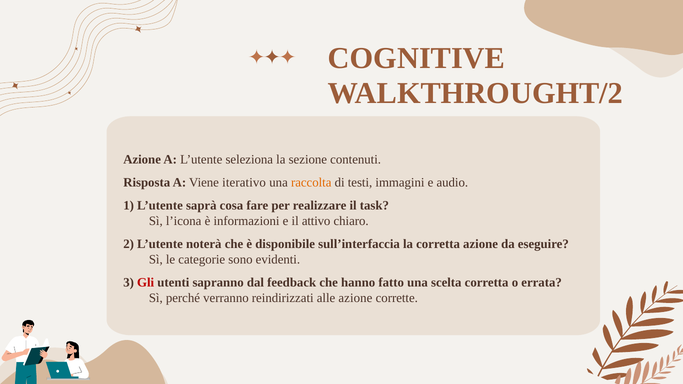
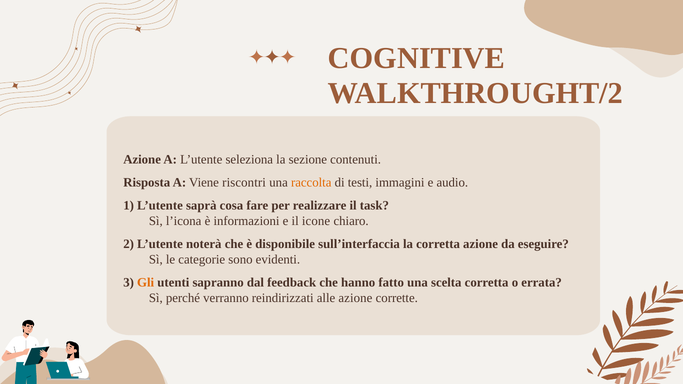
iterativo: iterativo -> riscontri
attivo: attivo -> icone
Gli colour: red -> orange
